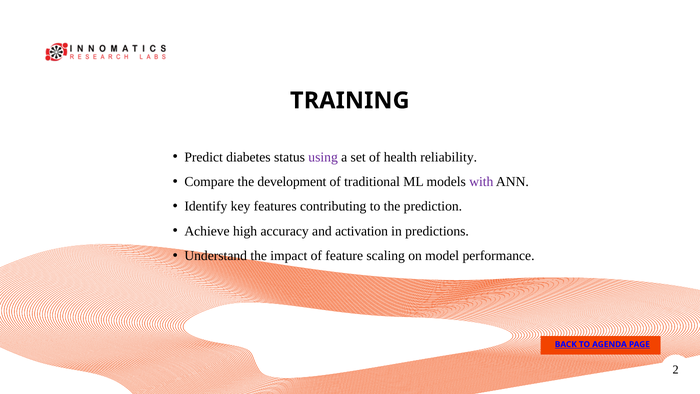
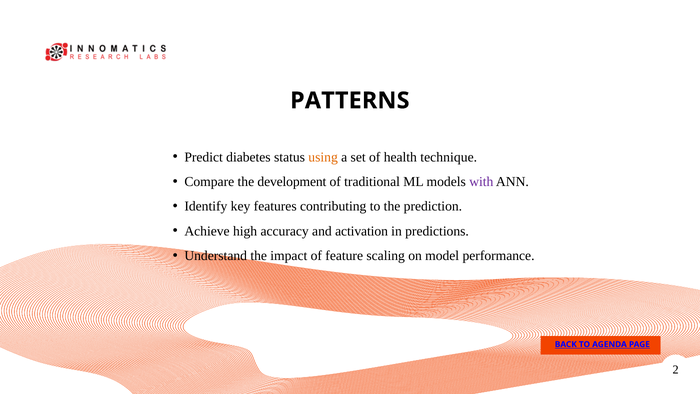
TRAINING: TRAINING -> PATTERNS
using colour: purple -> orange
reliability: reliability -> technique
